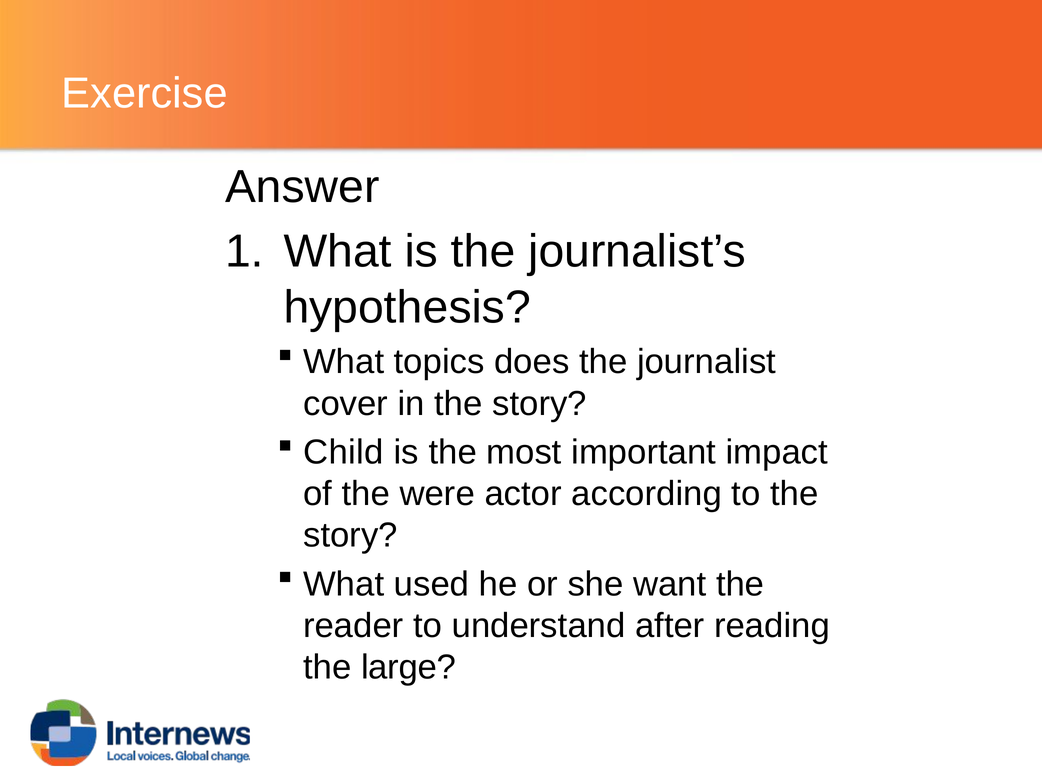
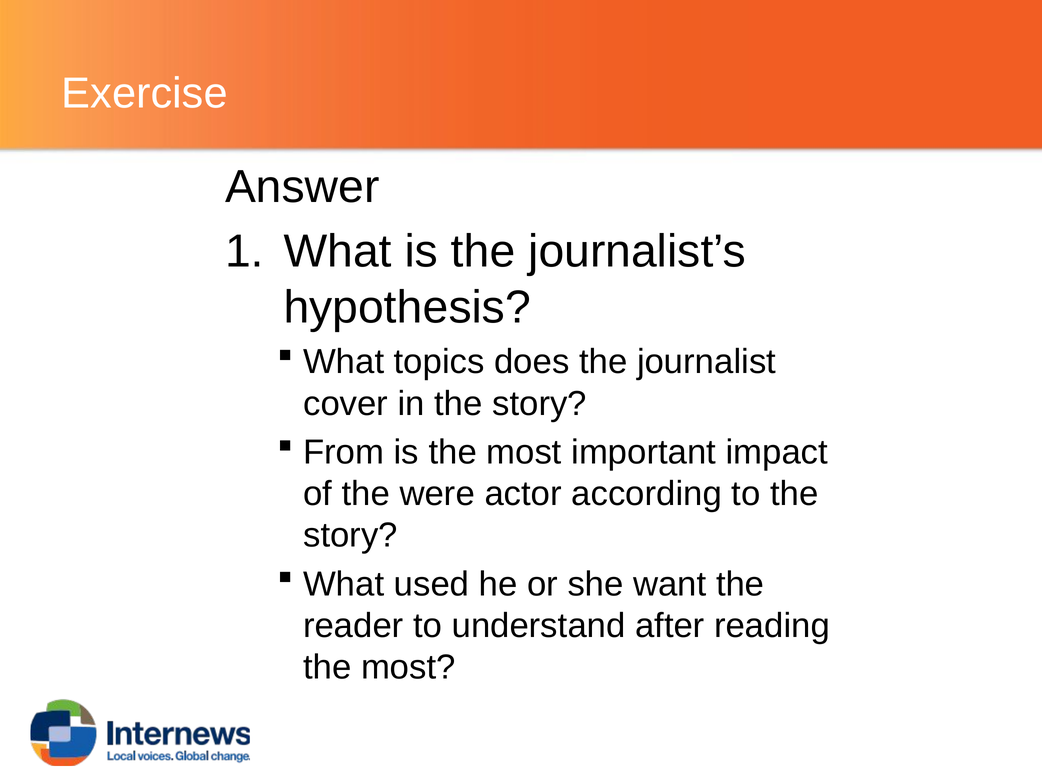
Child: Child -> From
large at (408, 668): large -> most
